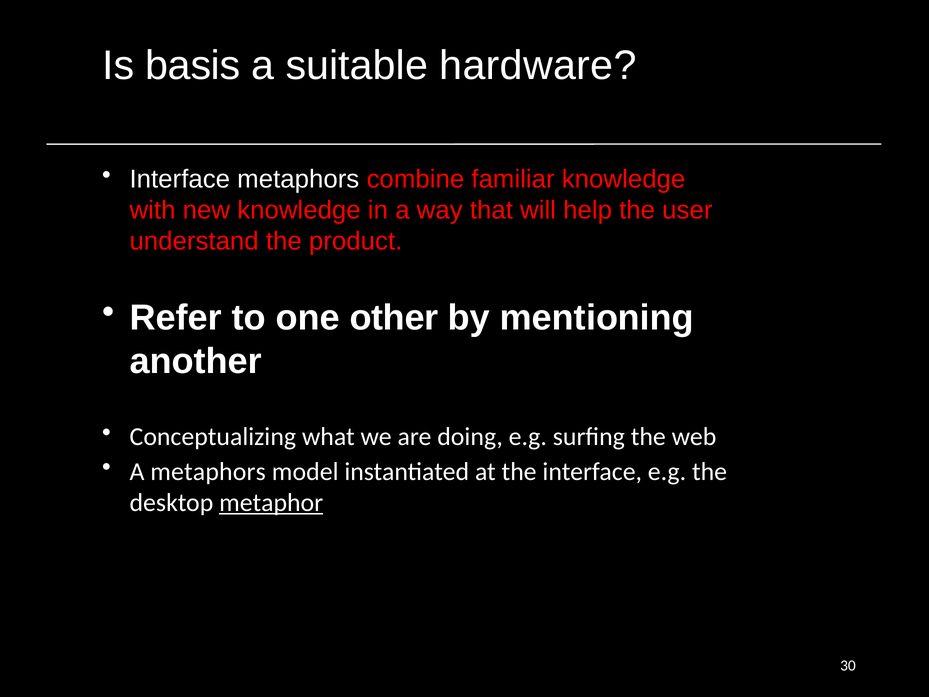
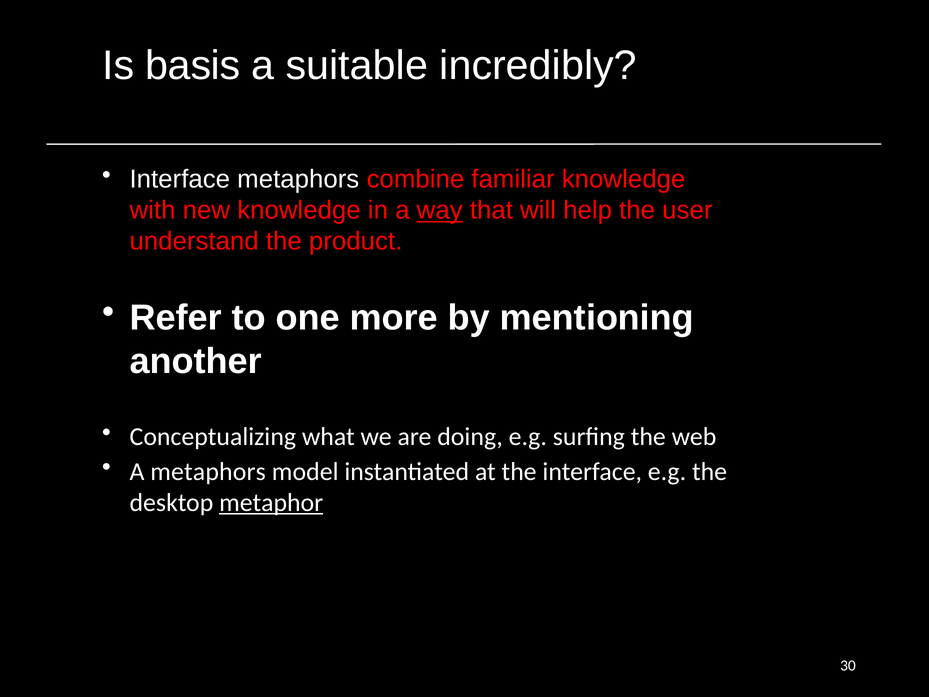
hardware: hardware -> incredibly
way underline: none -> present
other: other -> more
